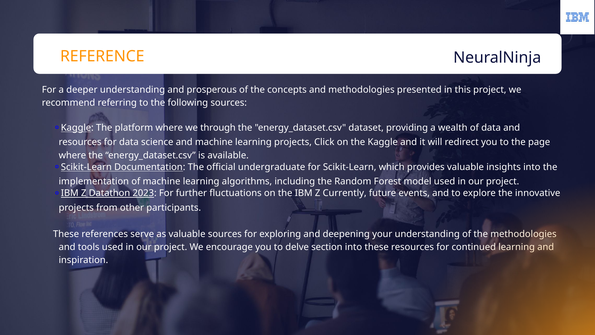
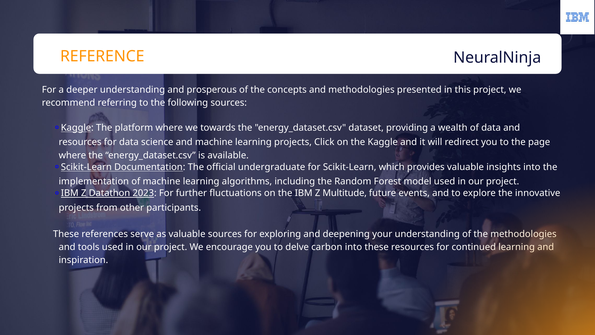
through: through -> towards
Currently: Currently -> Multitude
section: section -> carbon
